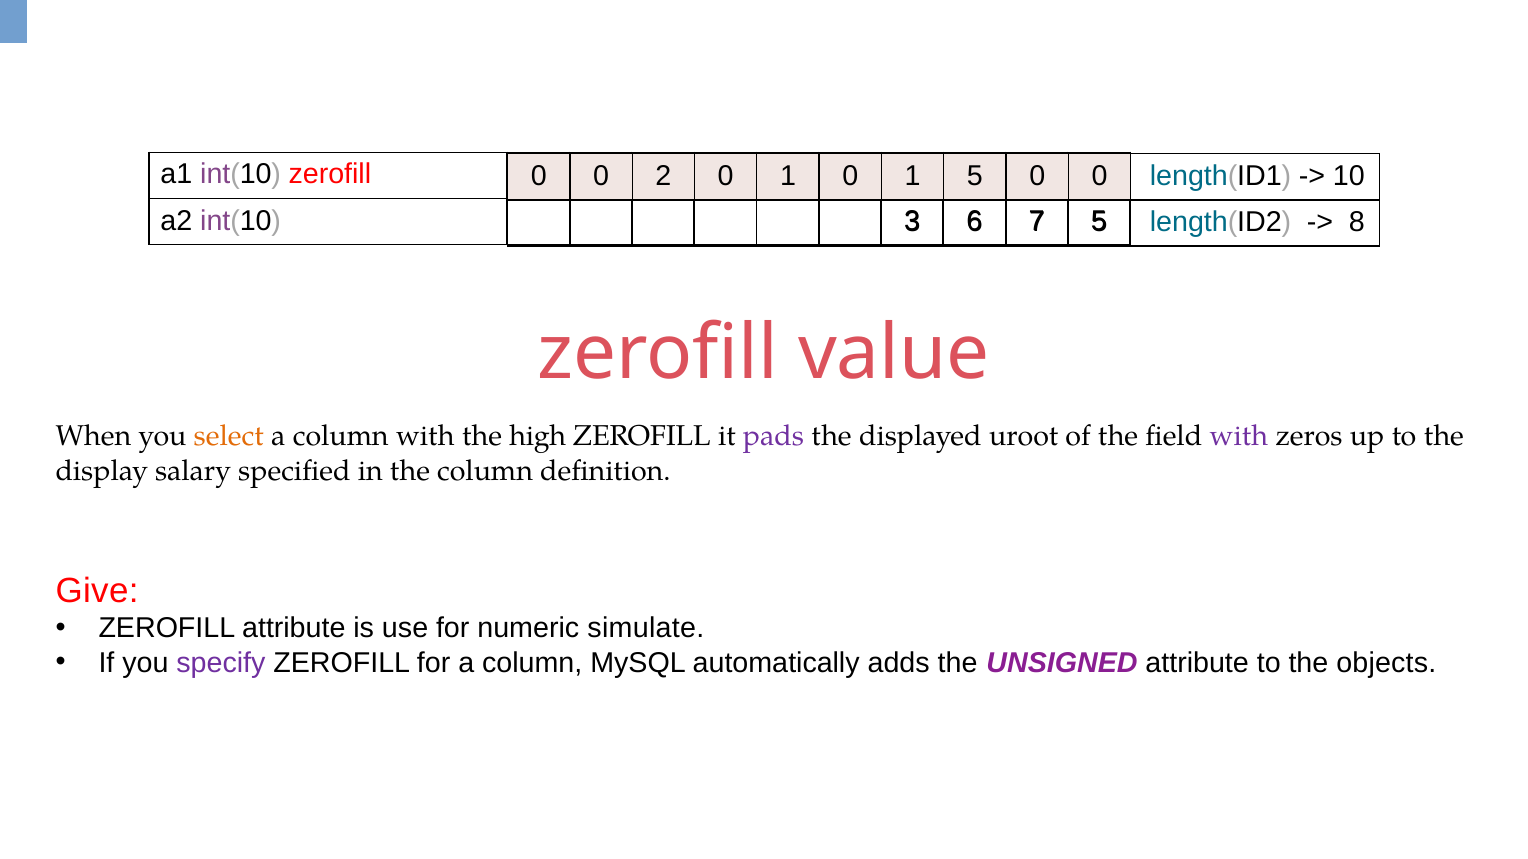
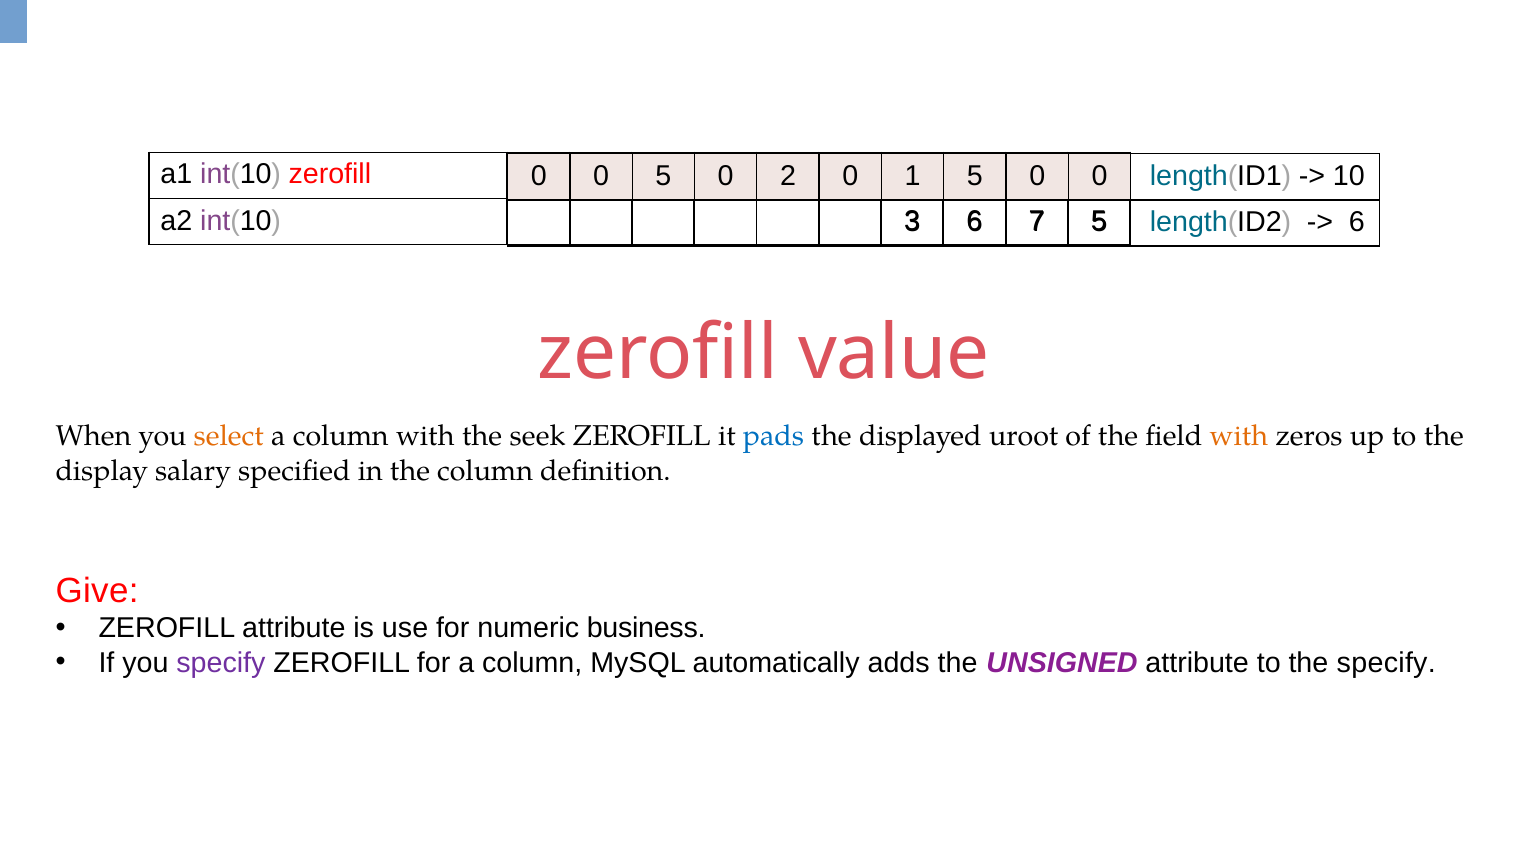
0 2: 2 -> 5
1 at (788, 176): 1 -> 2
8 at (1357, 222): 8 -> 6
high: high -> seek
pads colour: purple -> blue
with at (1239, 436) colour: purple -> orange
simulate: simulate -> business
the objects: objects -> specify
